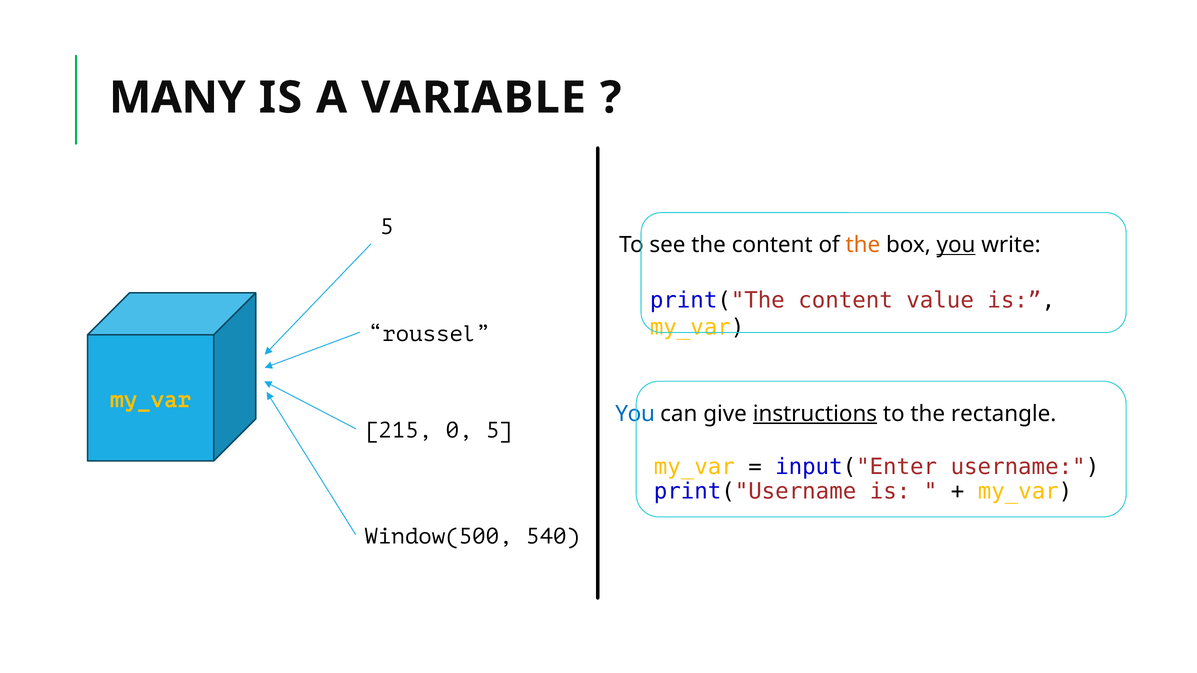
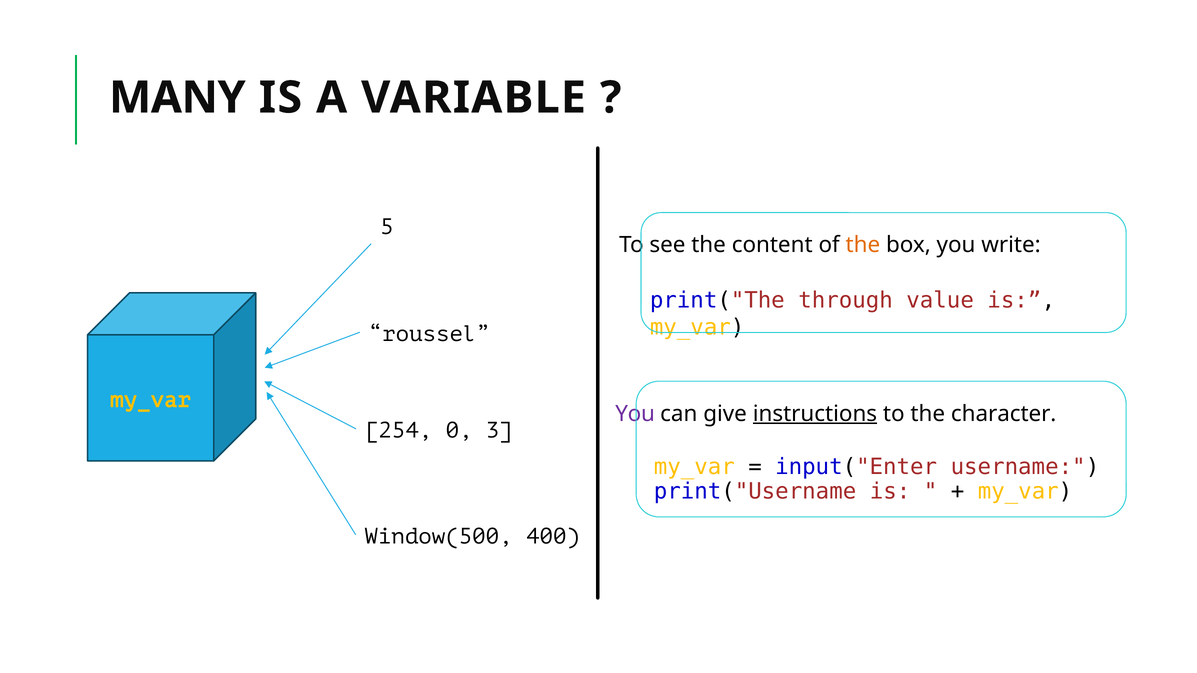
you at (956, 245) underline: present -> none
print("The content: content -> through
You at (635, 414) colour: blue -> purple
rectangle: rectangle -> character
215: 215 -> 254
0 5: 5 -> 3
540: 540 -> 400
